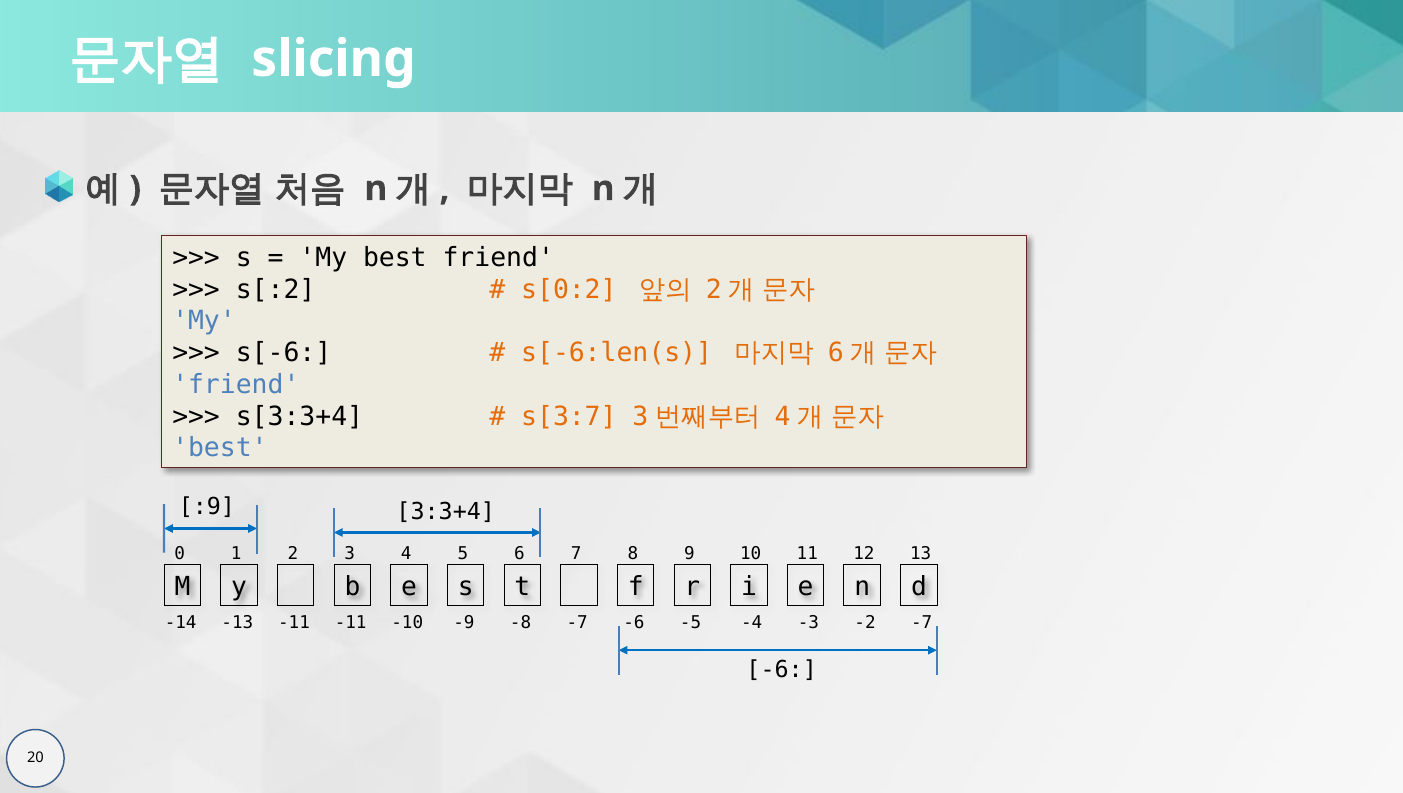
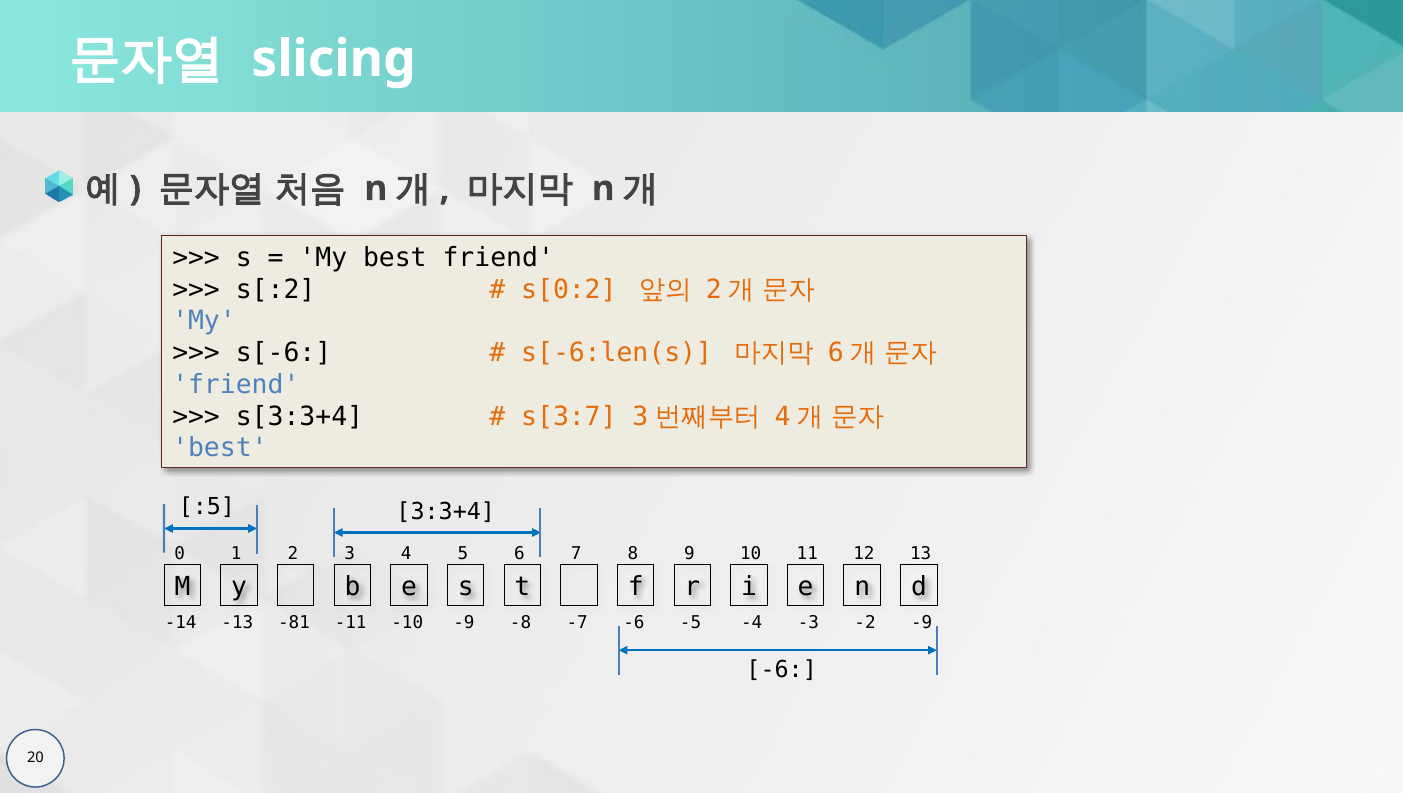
:9: :9 -> :5
-11 at (294, 623): -11 -> -81
-2 -7: -7 -> -9
